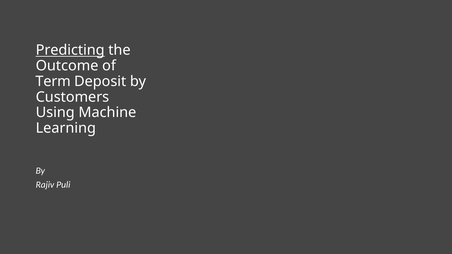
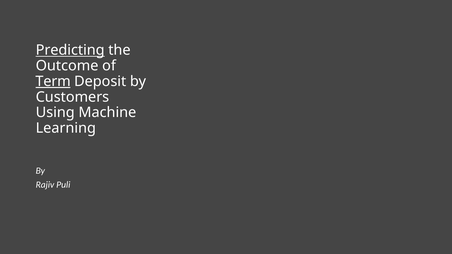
Term underline: none -> present
